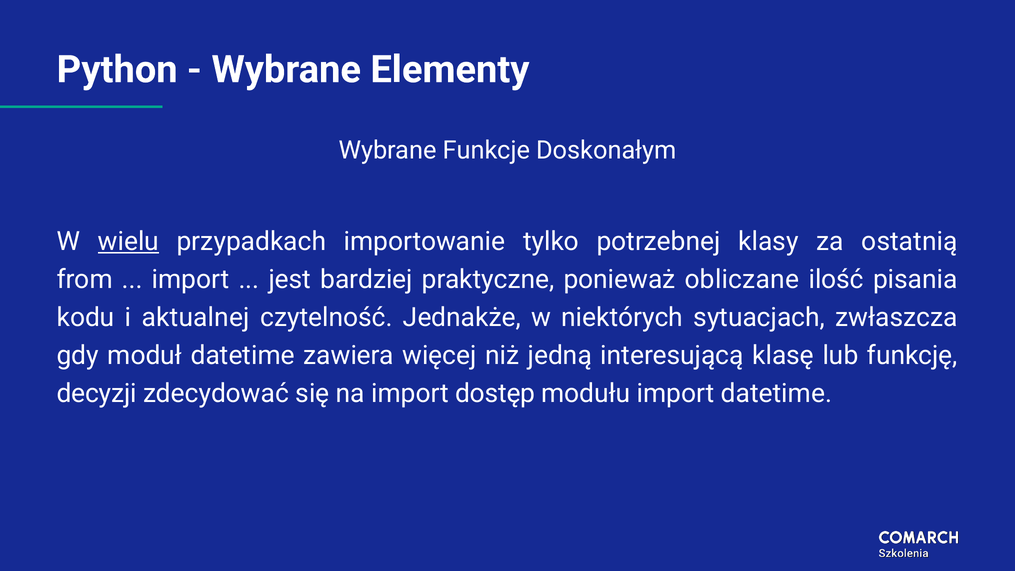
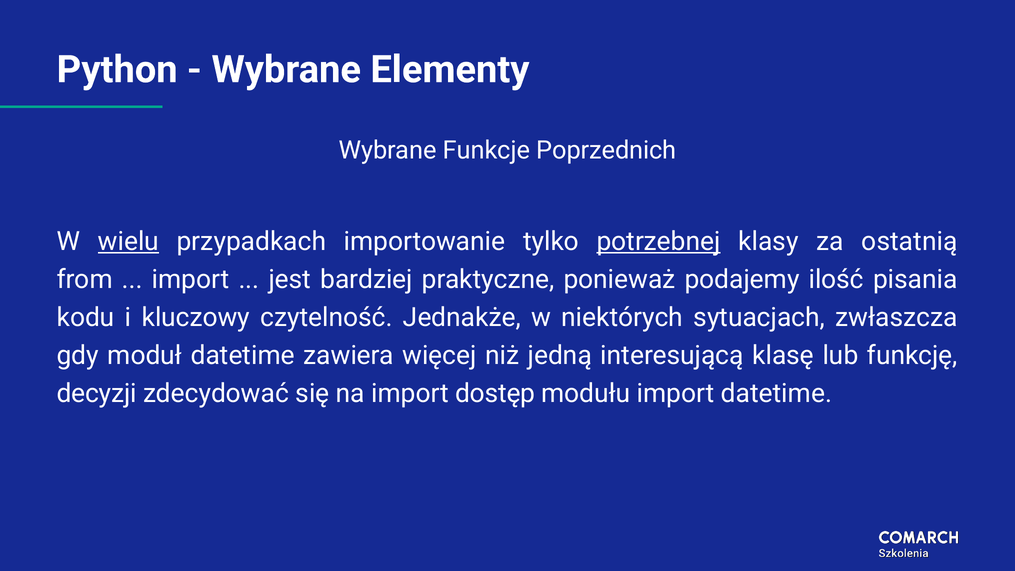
Doskonałym: Doskonałym -> Poprzednich
potrzebnej underline: none -> present
obliczane: obliczane -> podajemy
aktualnej: aktualnej -> kluczowy
